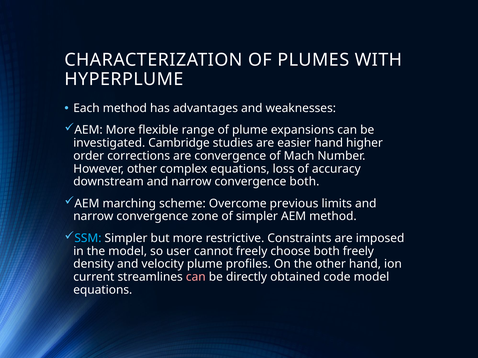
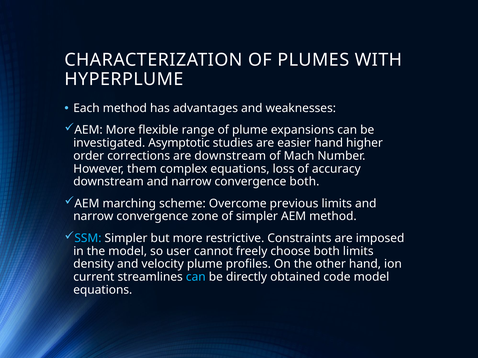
Cambridge: Cambridge -> Asymptotic
are convergence: convergence -> downstream
However other: other -> them
both freely: freely -> limits
can at (196, 277) colour: pink -> light blue
